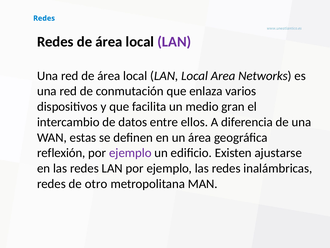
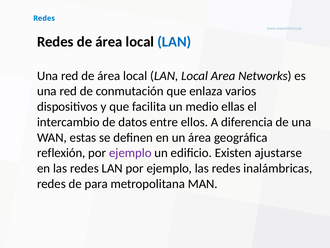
LAN at (174, 42) colour: purple -> blue
gran: gran -> ellas
otro: otro -> para
